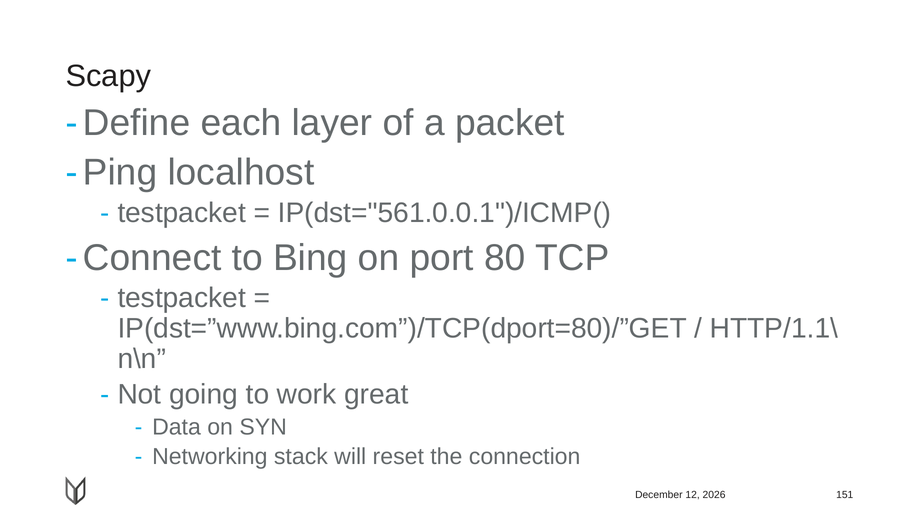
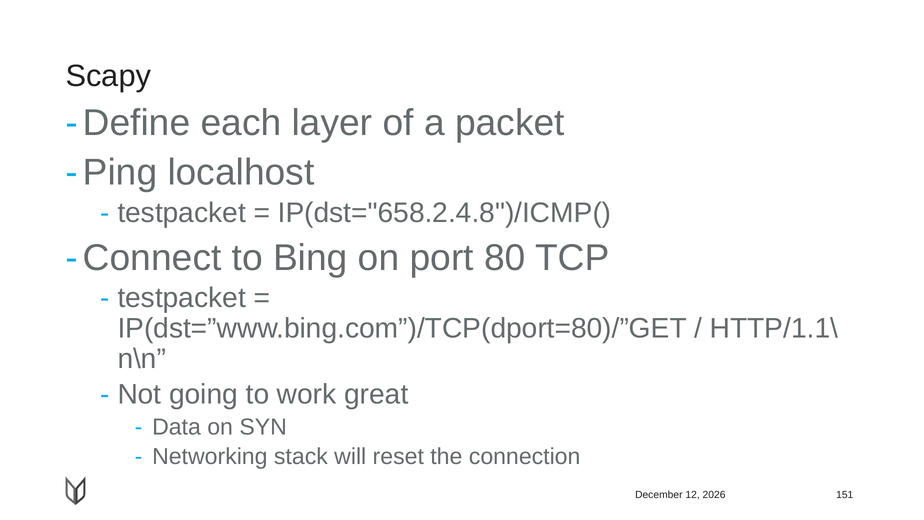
IP(dst="561.0.0.1")/ICMP(: IP(dst="561.0.0.1")/ICMP( -> IP(dst="658.2.4.8")/ICMP(
